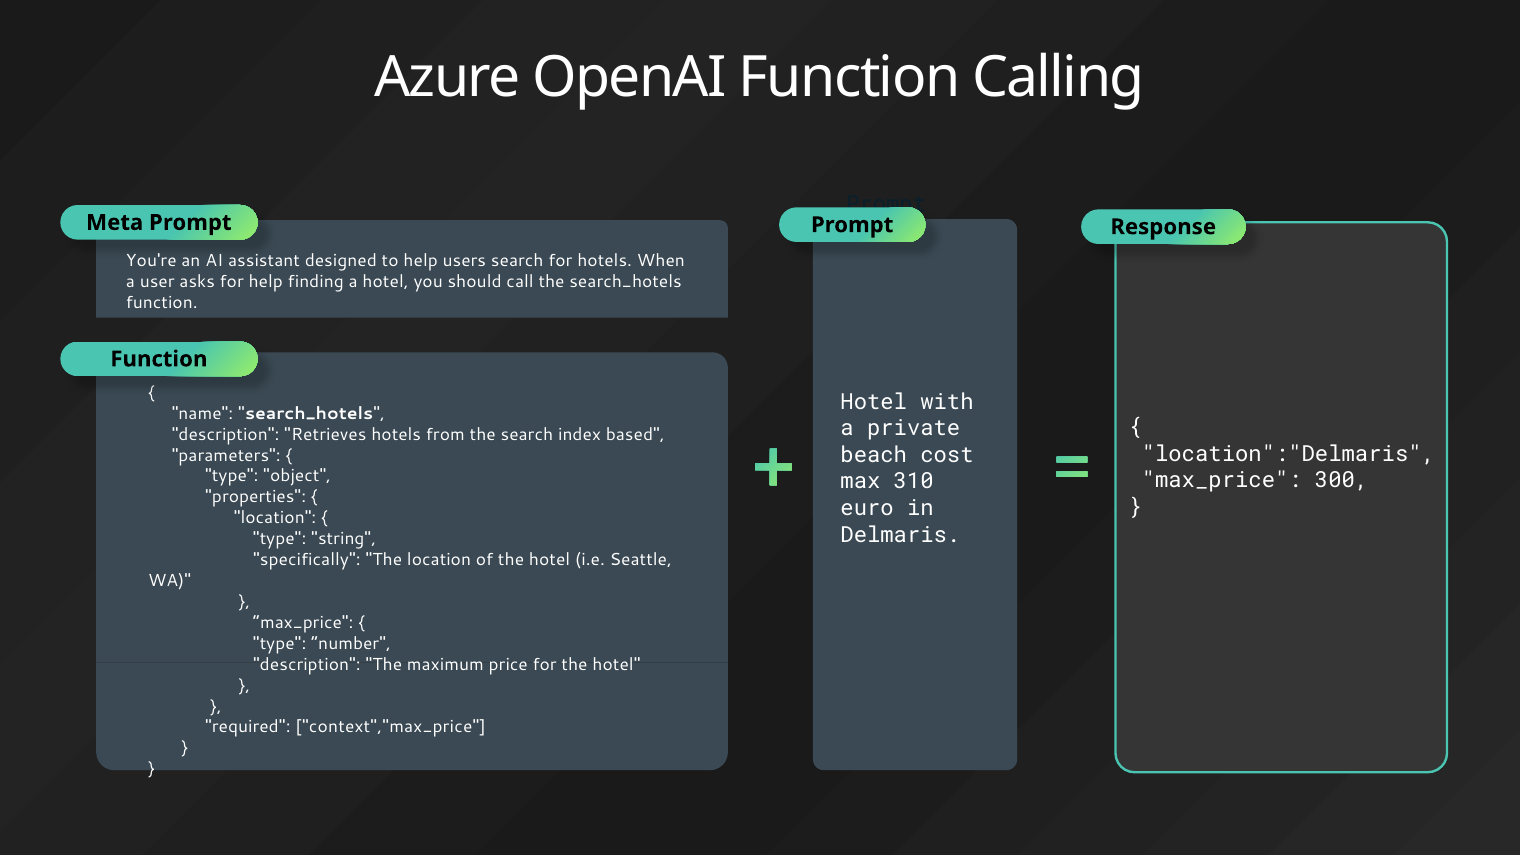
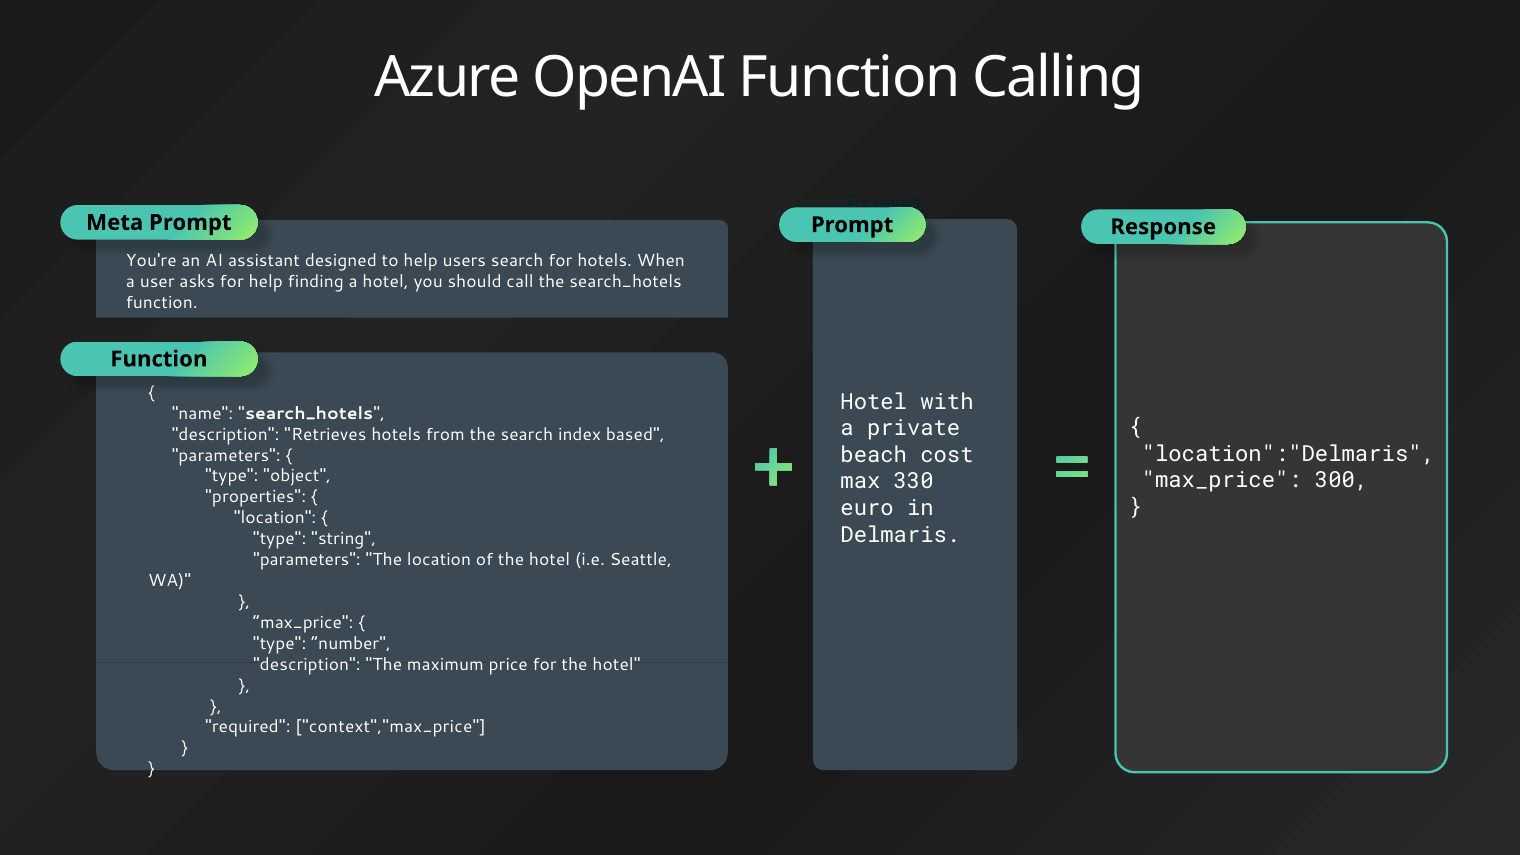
310: 310 -> 330
specifically at (307, 560): specifically -> parameters
